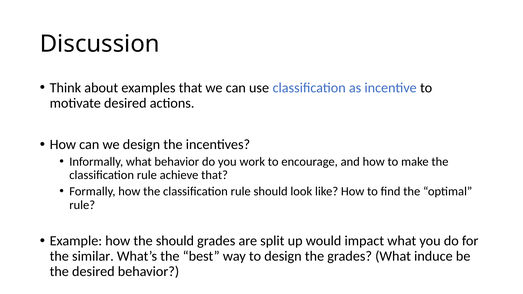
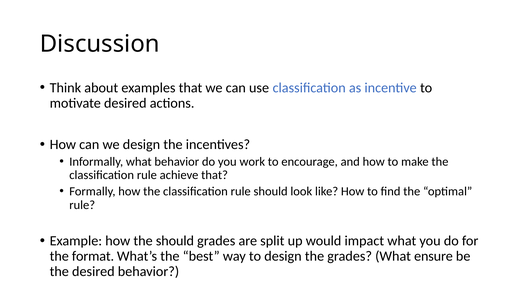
similar: similar -> format
induce: induce -> ensure
